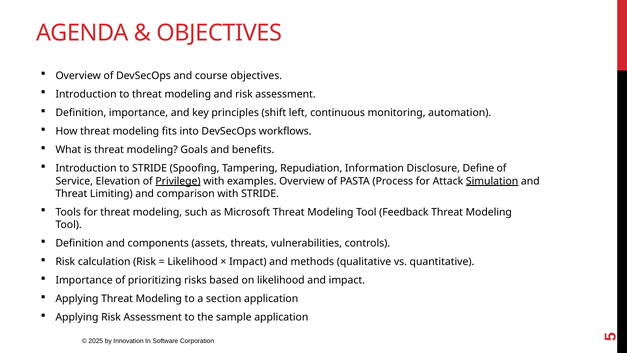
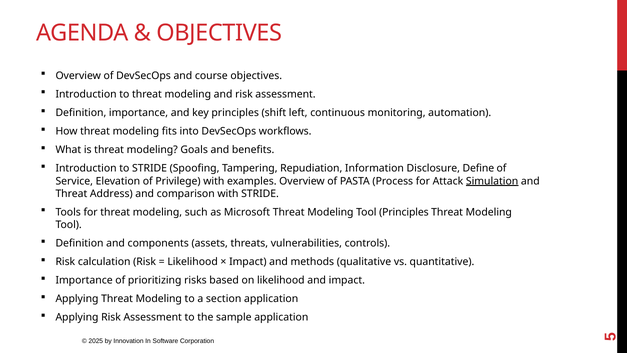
Privilege underline: present -> none
Limiting: Limiting -> Address
Tool Feedback: Feedback -> Principles
